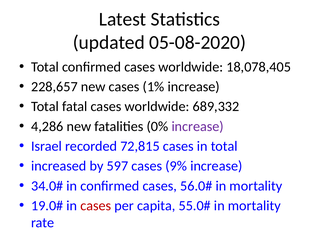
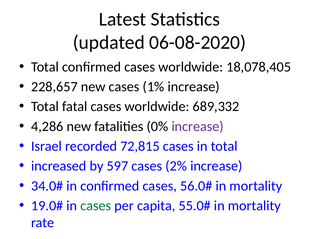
05-08-2020: 05-08-2020 -> 06-08-2020
9%: 9% -> 2%
cases at (96, 206) colour: red -> green
